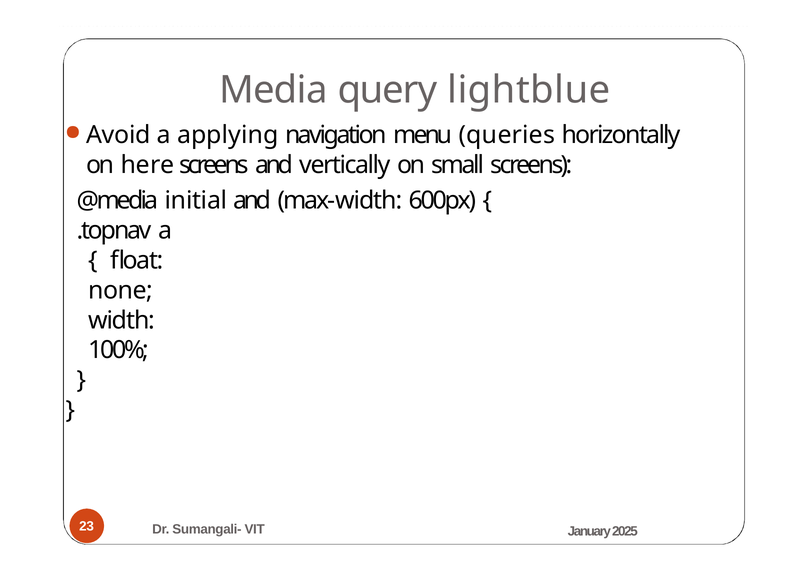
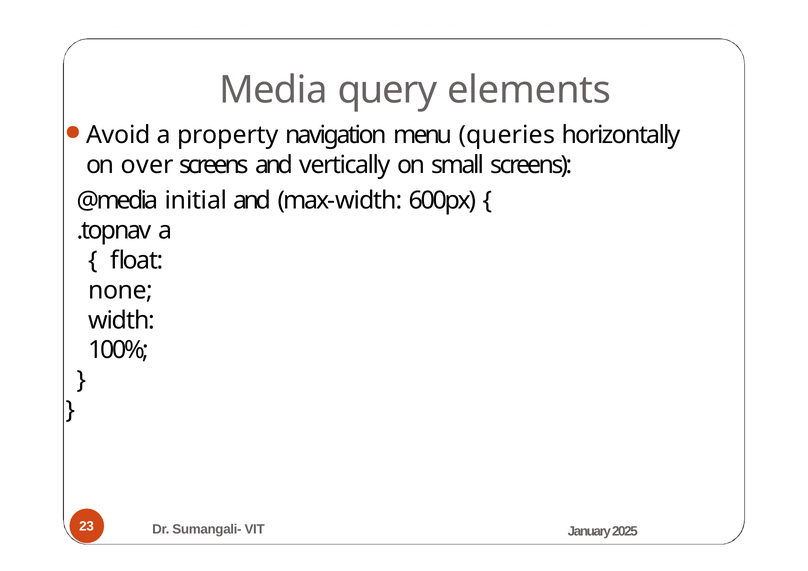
lightblue: lightblue -> elements
applying: applying -> property
here: here -> over
